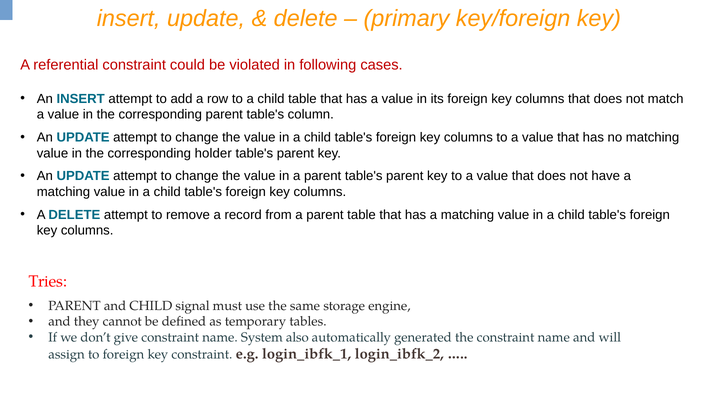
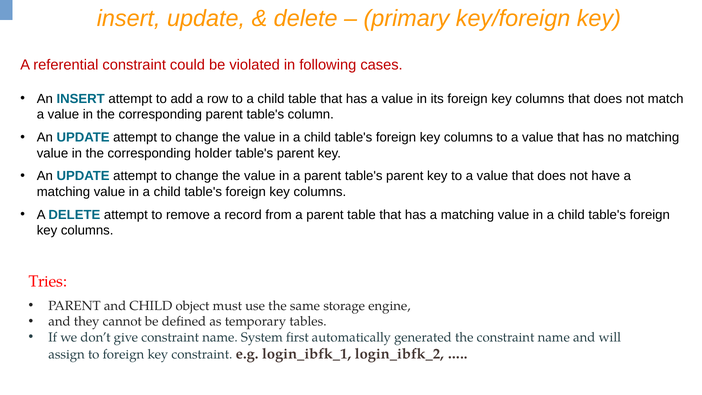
signal: signal -> object
also: also -> first
